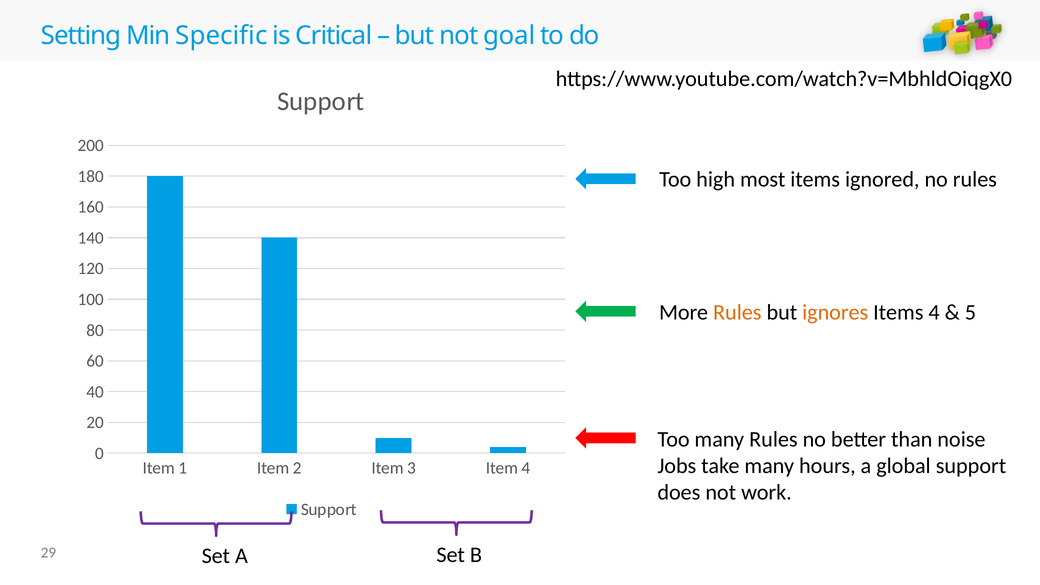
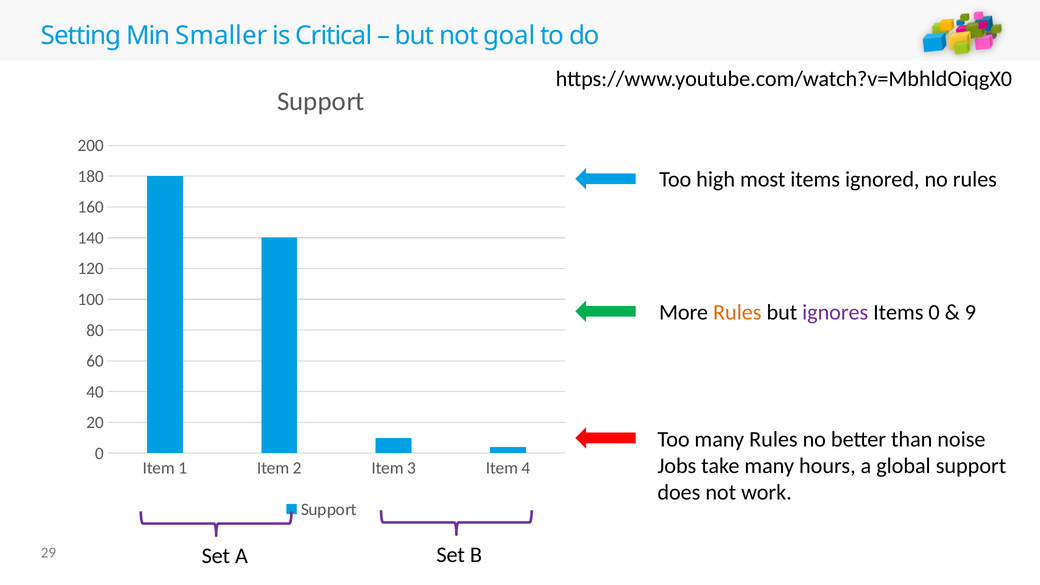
Specific: Specific -> Smaller
ignores colour: orange -> purple
Items 4: 4 -> 0
5: 5 -> 9
